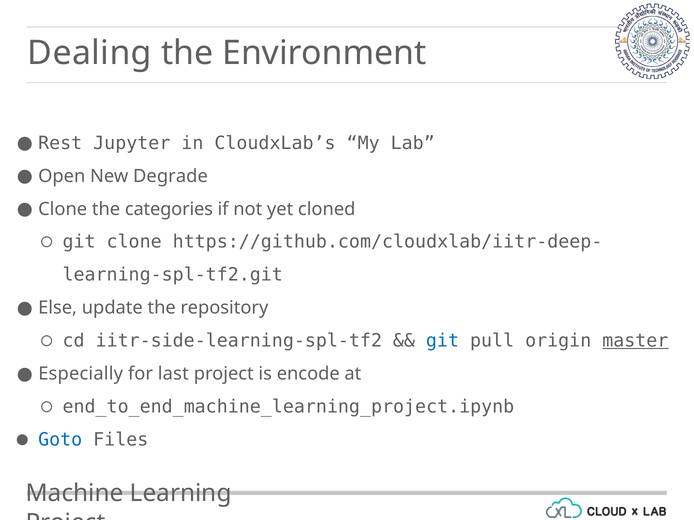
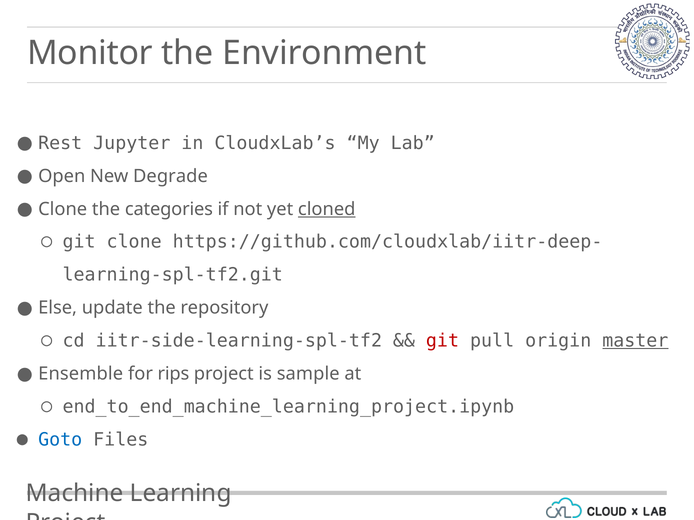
Dealing: Dealing -> Monitor
cloned underline: none -> present
git at (443, 341) colour: blue -> red
Especially: Especially -> Ensemble
last: last -> rips
encode: encode -> sample
